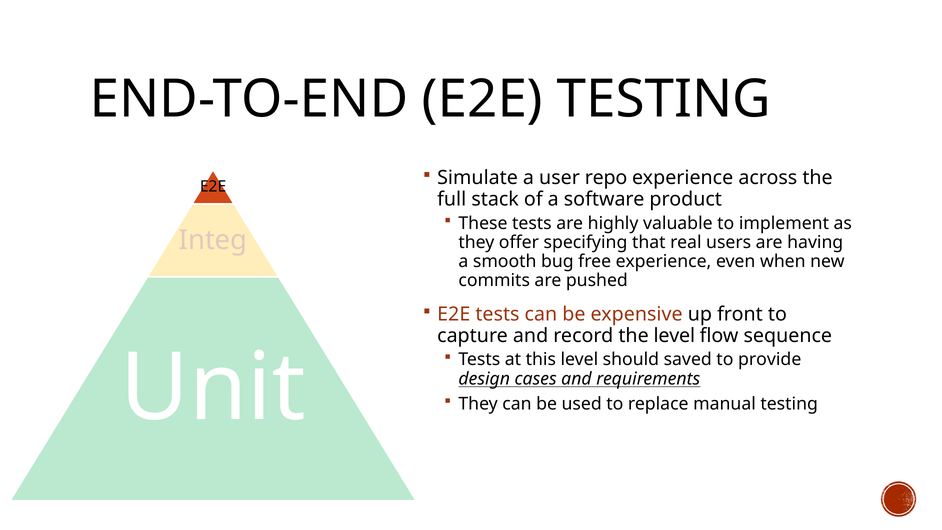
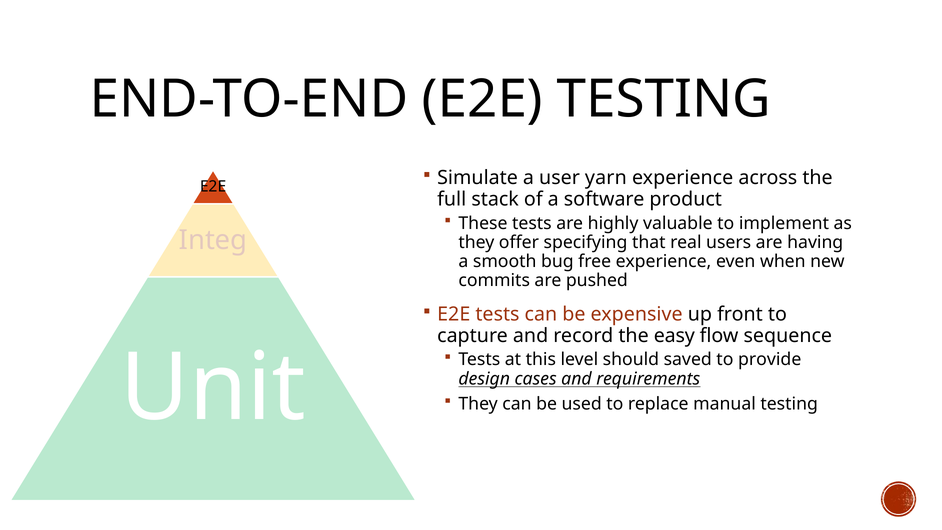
repo: repo -> yarn
the level: level -> easy
